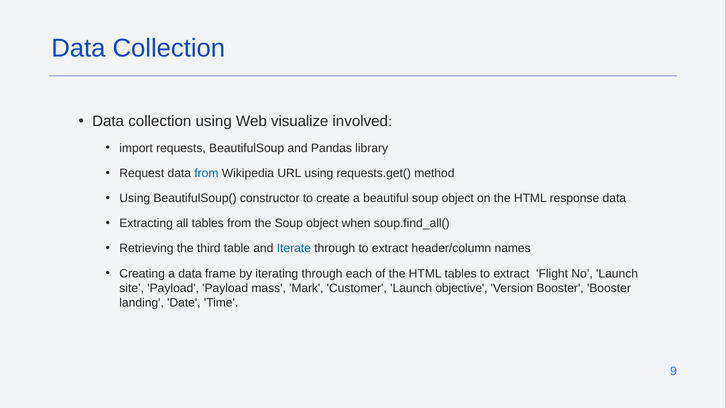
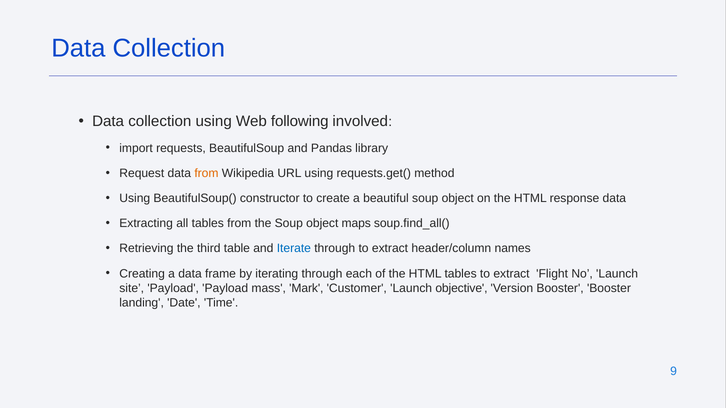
visualize: visualize -> following
from at (206, 173) colour: blue -> orange
when: when -> maps
